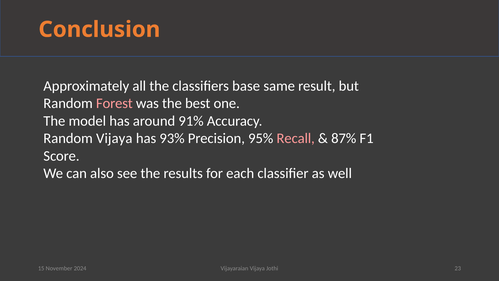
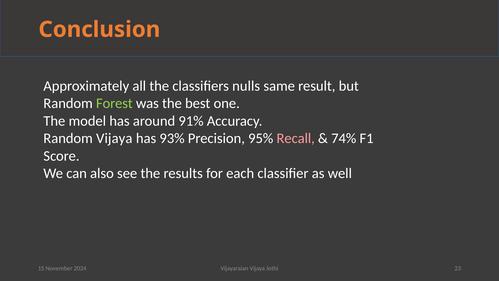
classifiers base: base -> nulls
Forest colour: pink -> light green
87%: 87% -> 74%
